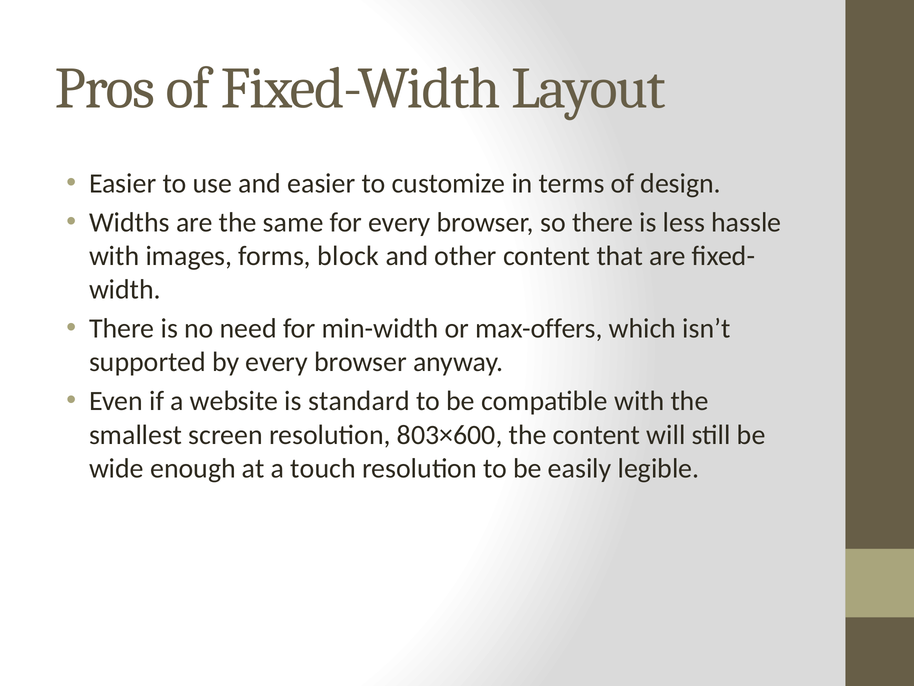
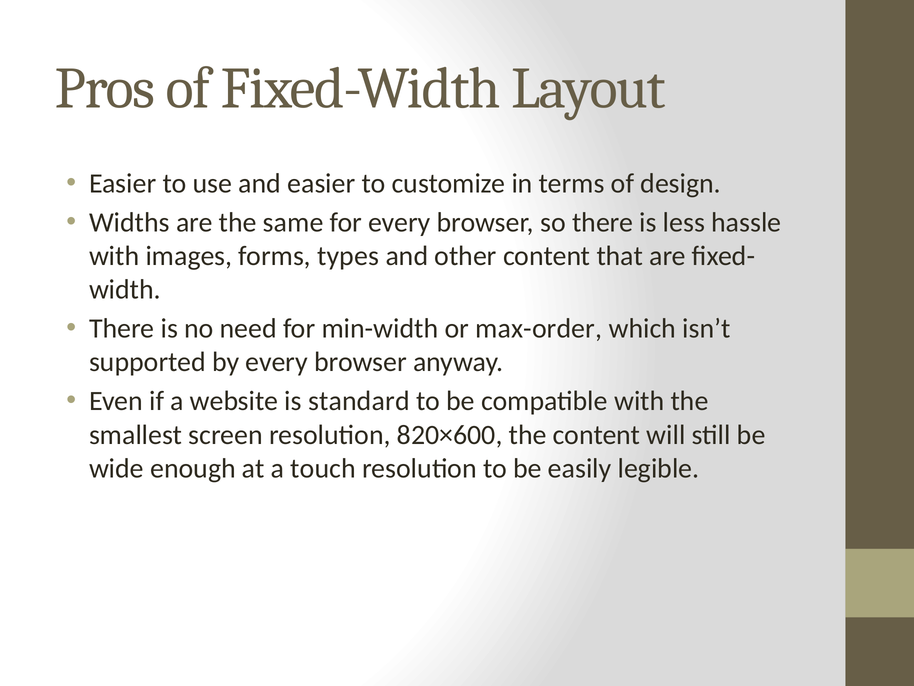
block: block -> types
max-offers: max-offers -> max-order
803×600: 803×600 -> 820×600
